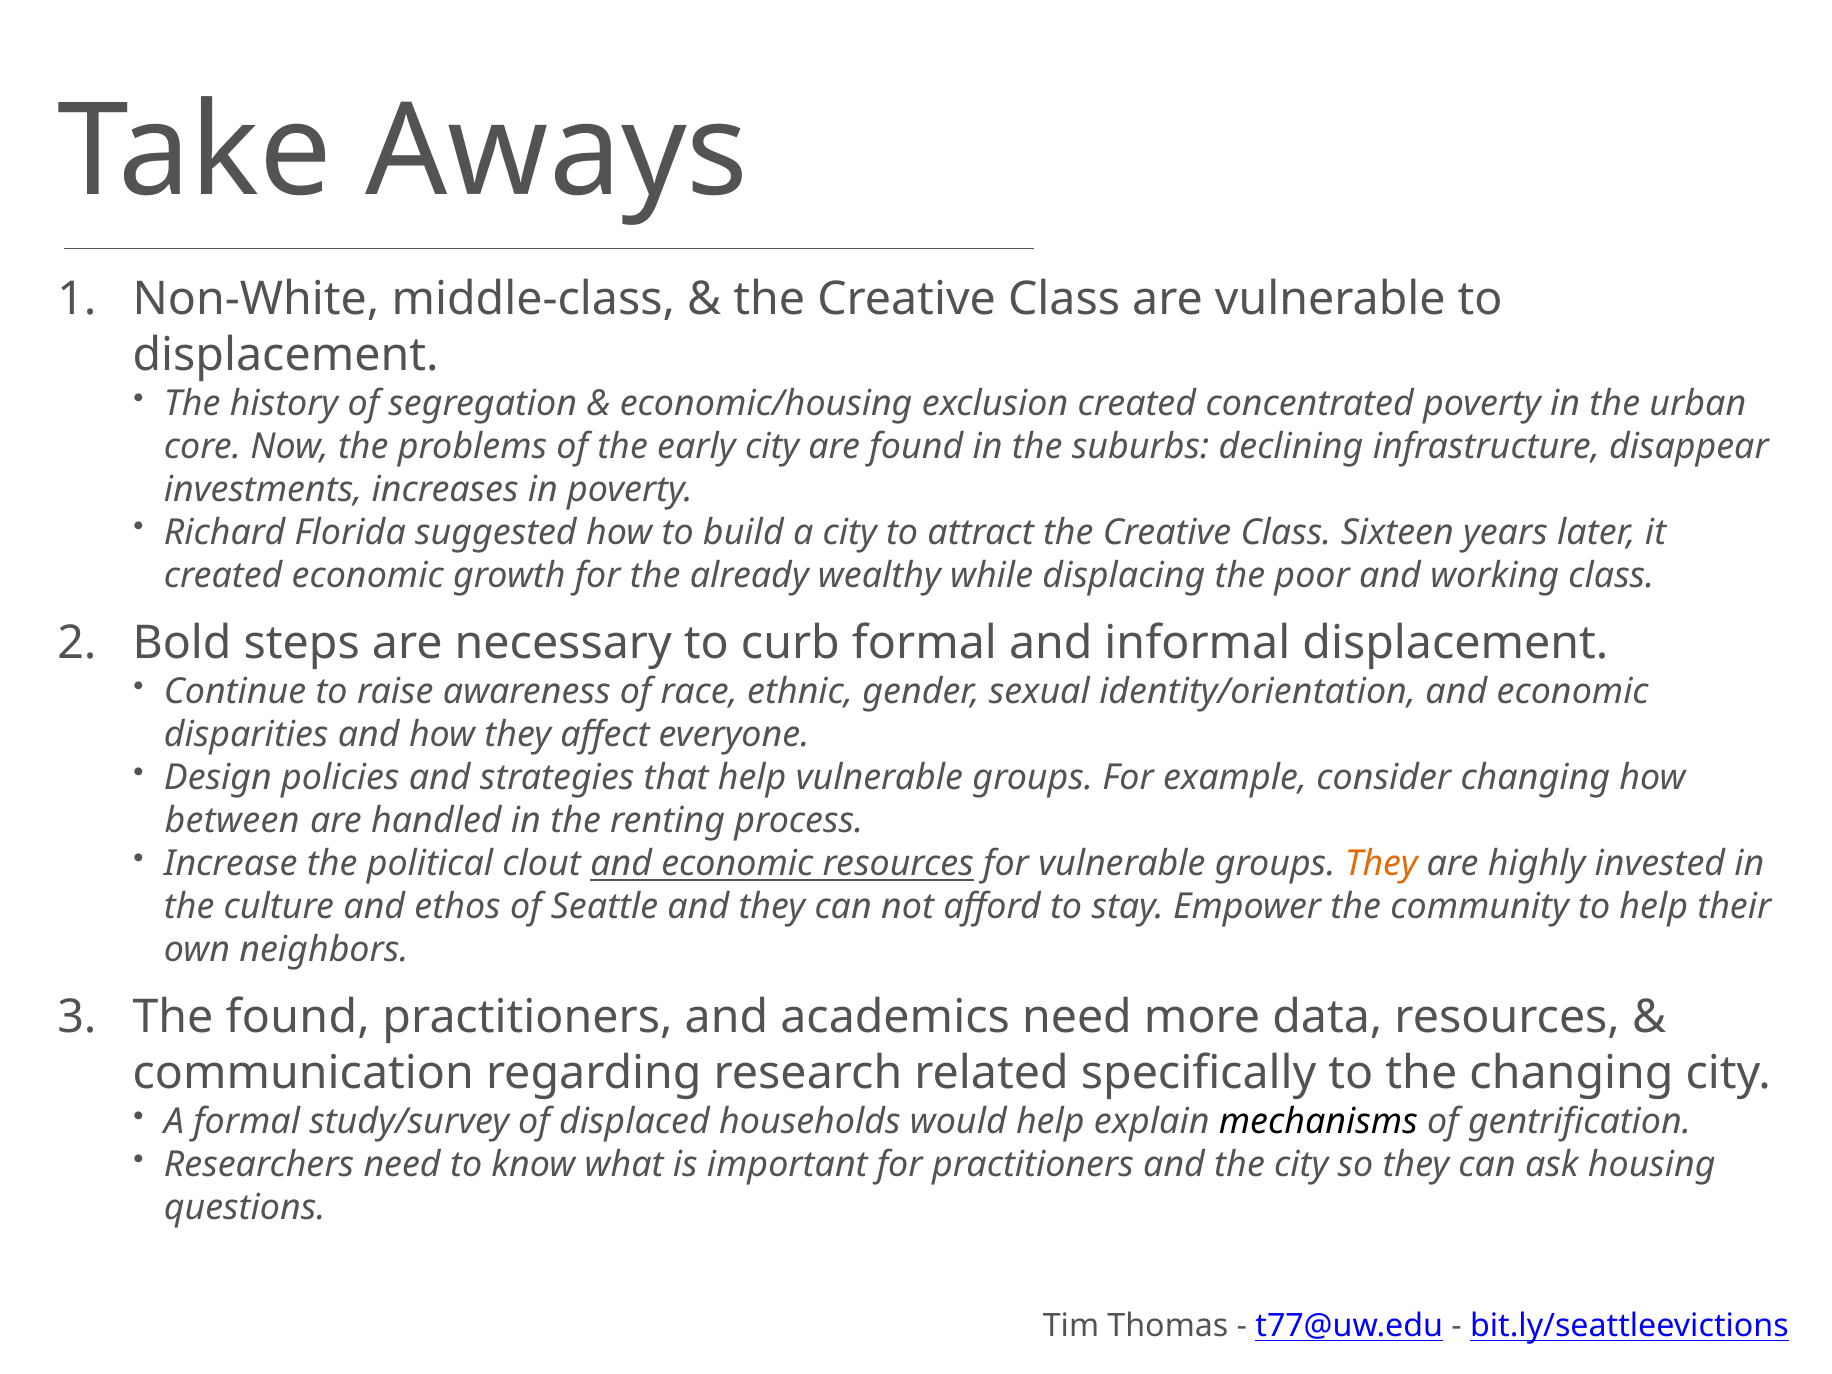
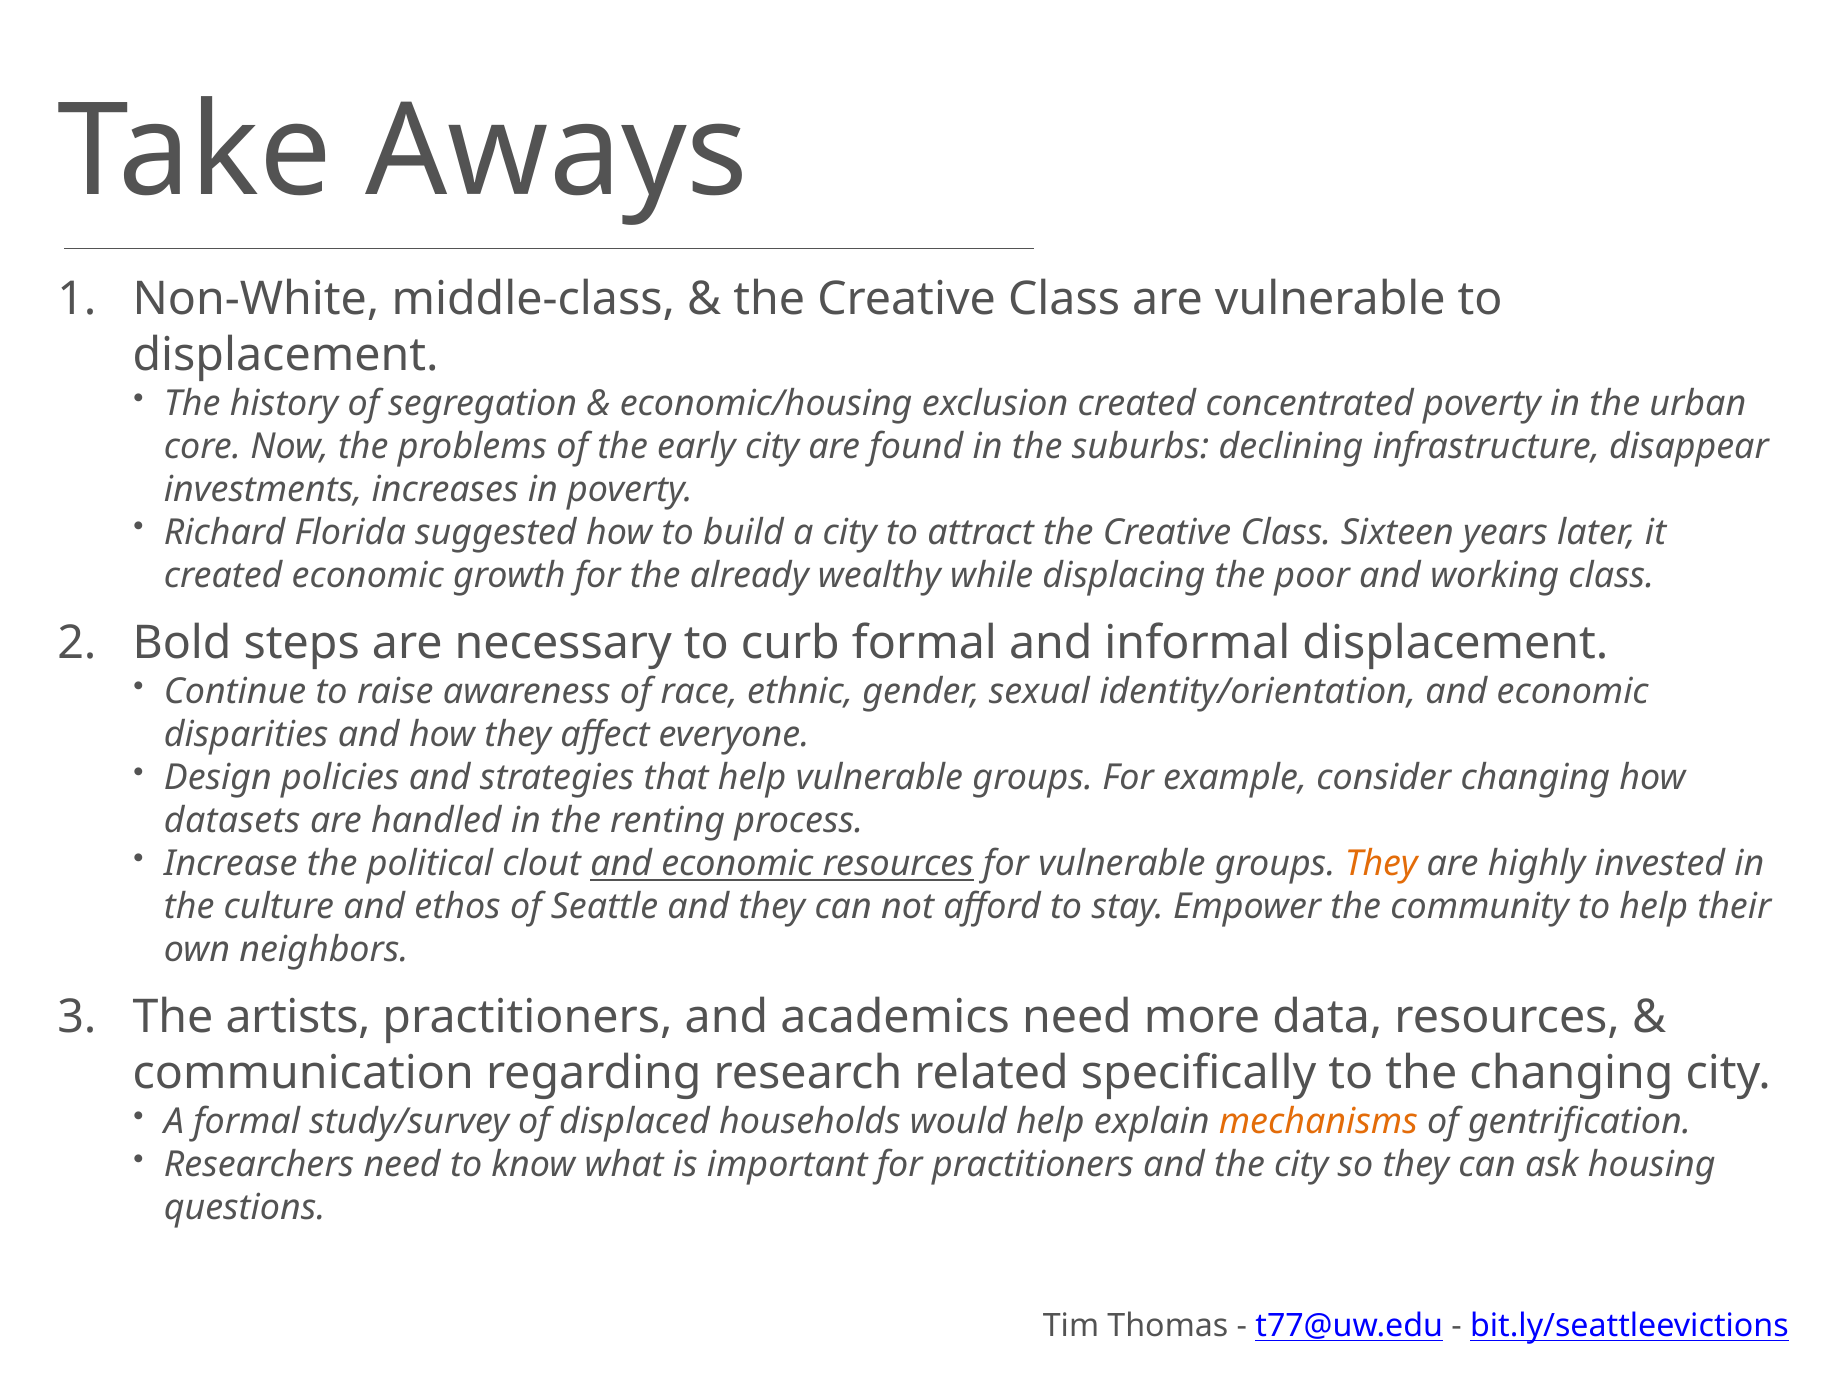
between: between -> datasets
The found: found -> artists
mechanisms colour: black -> orange
